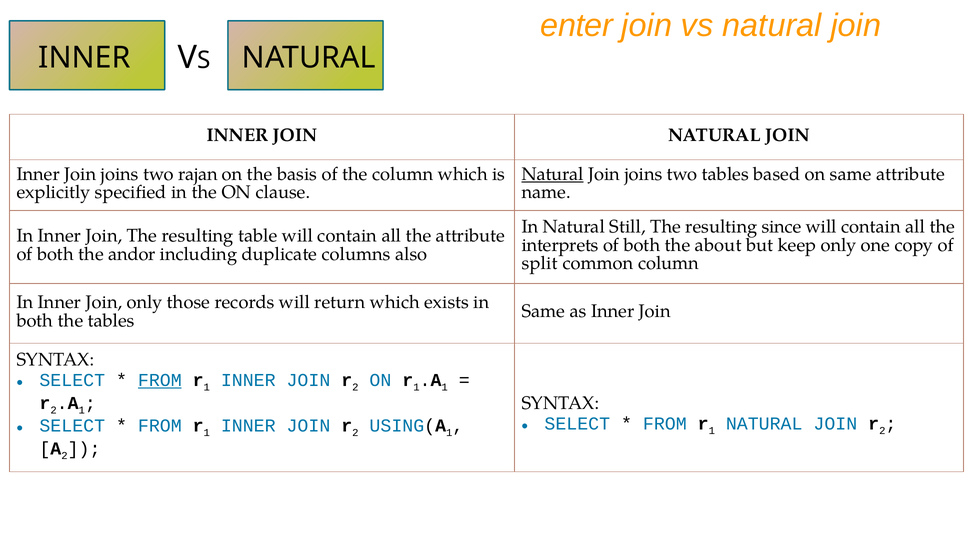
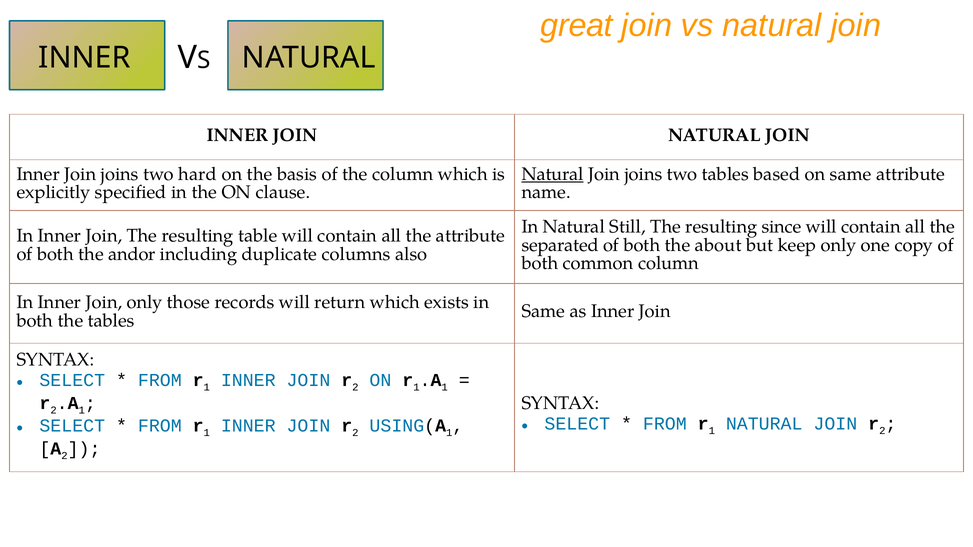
enter: enter -> great
rajan: rajan -> hard
interprets: interprets -> separated
split at (540, 264): split -> both
FROM at (160, 380) underline: present -> none
